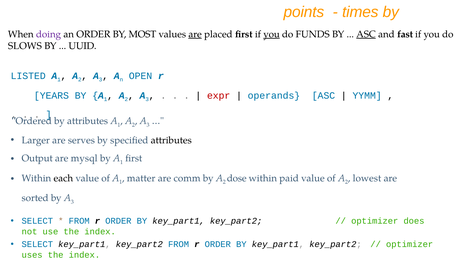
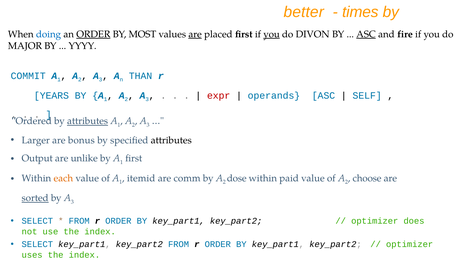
points: points -> better
doing colour: purple -> blue
ORDER at (93, 34) underline: none -> present
FUNDS: FUNDS -> DIVON
fast: fast -> fire
SLOWS: SLOWS -> MAJOR
UUID: UUID -> YYYY
LISTED: LISTED -> COMMIT
OPEN: OPEN -> THAN
YYMM: YYMM -> SELF
attributes at (88, 121) underline: none -> present
serves: serves -> bonus
mysql: mysql -> unlike
each colour: black -> orange
matter: matter -> itemid
lowest: lowest -> choose
sorted underline: none -> present
